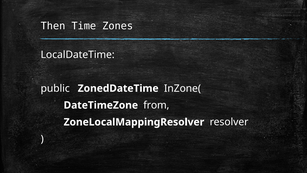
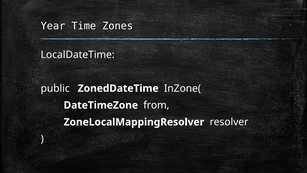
Then: Then -> Year
